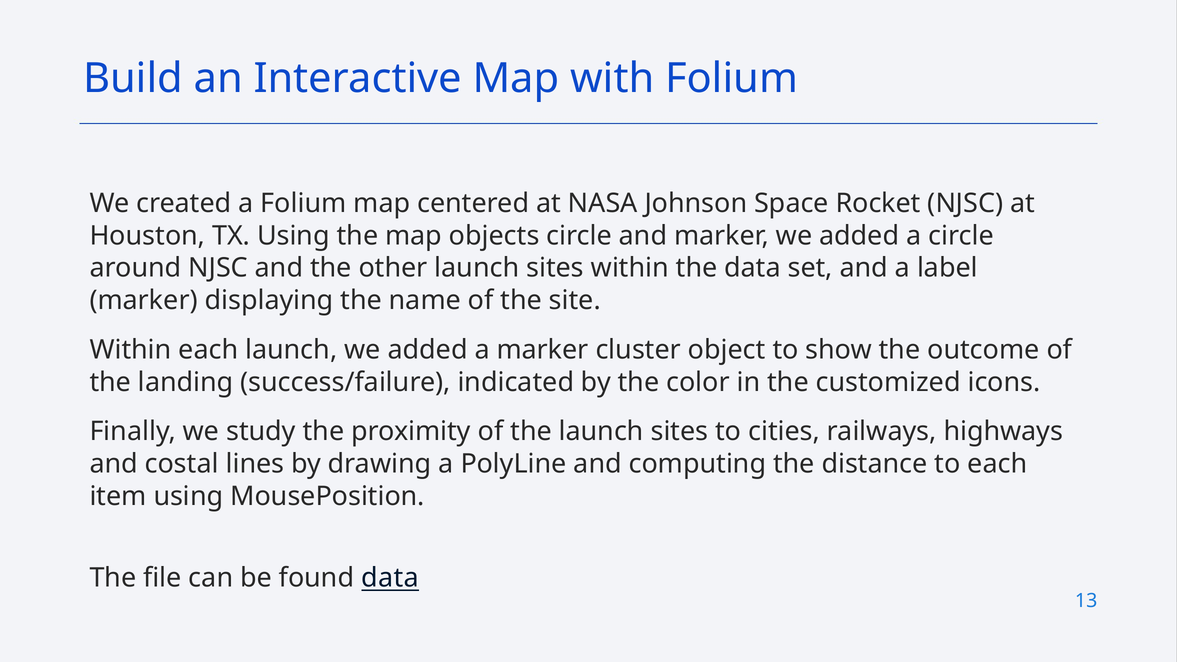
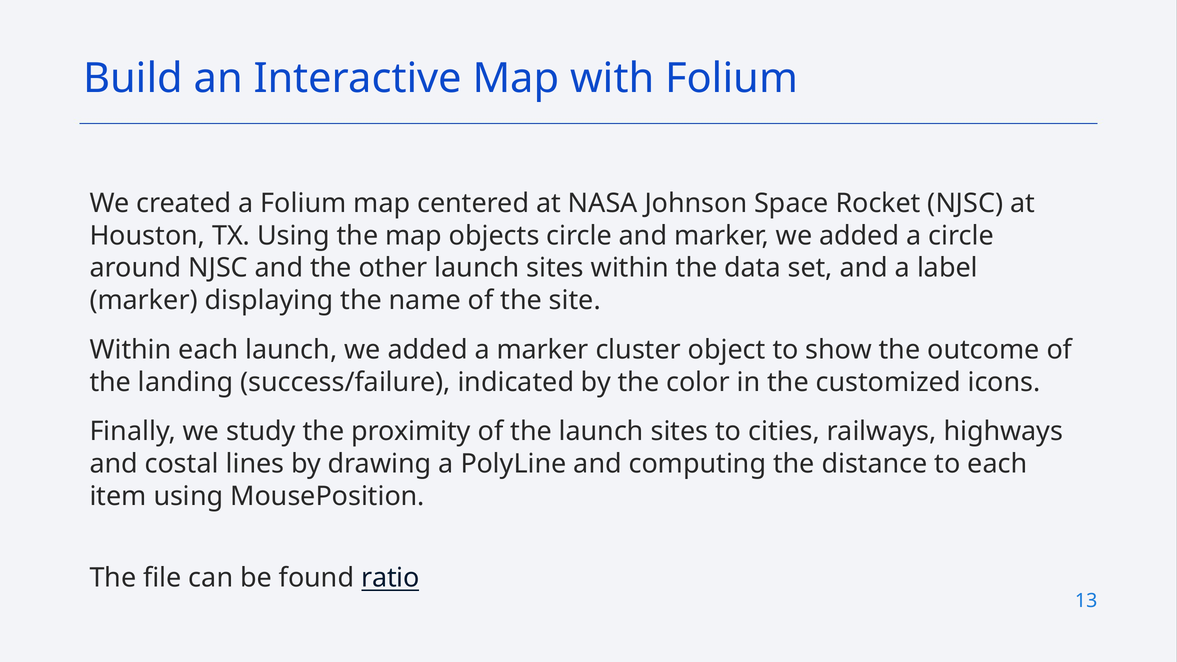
found data: data -> ratio
